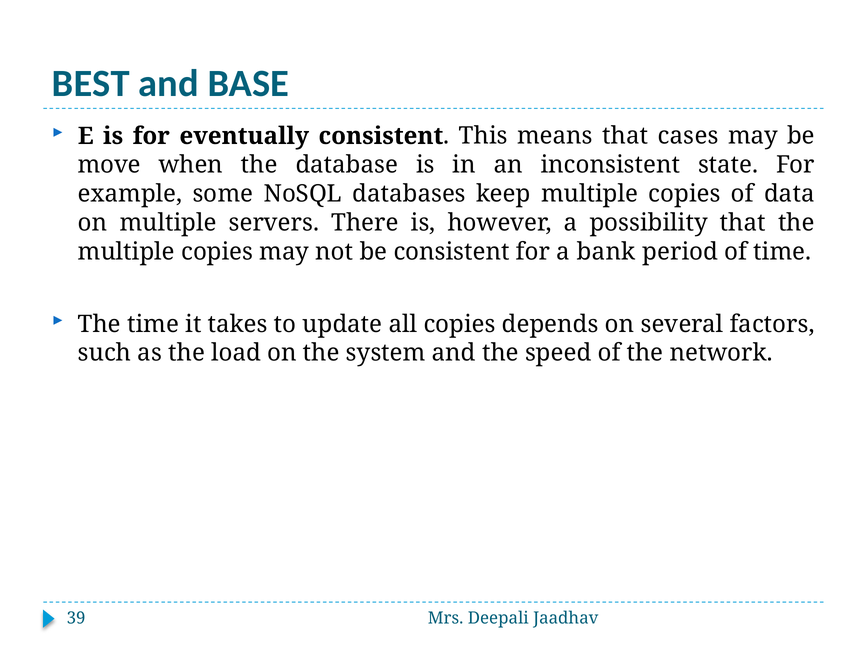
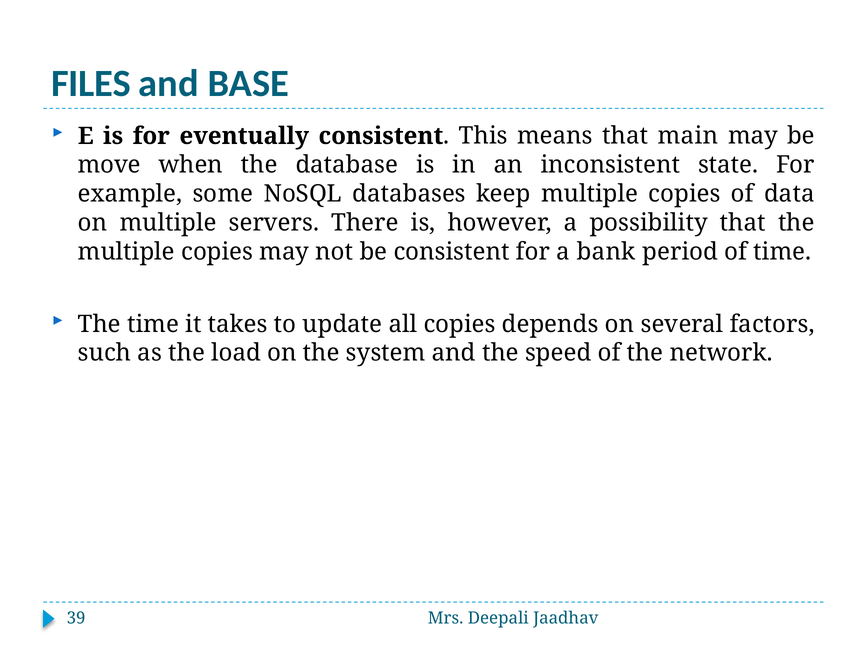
BEST: BEST -> FILES
cases: cases -> main
